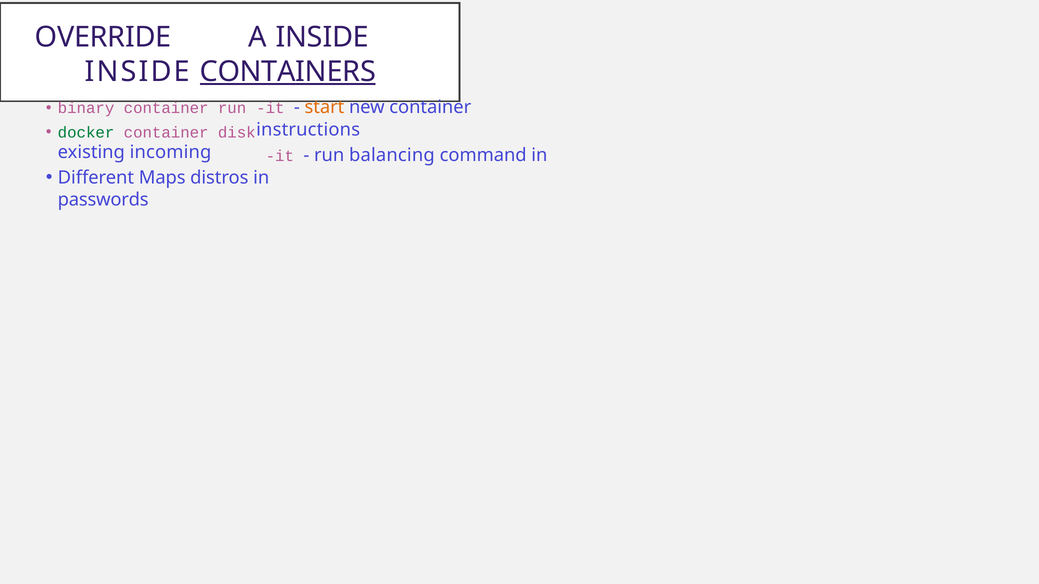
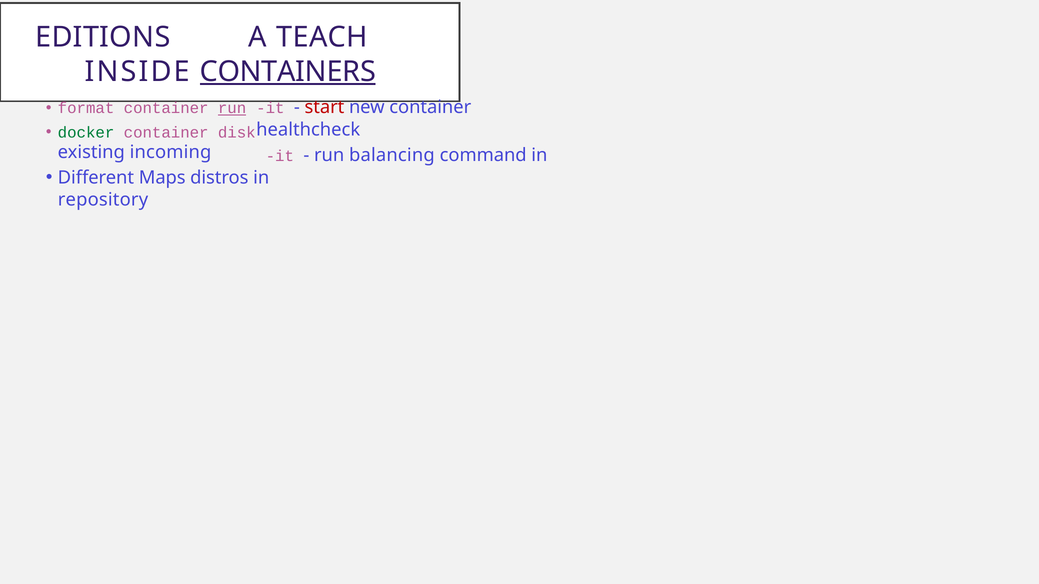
OVERRIDE: OVERRIDE -> EDITIONS
A INSIDE: INSIDE -> TEACH
binary: binary -> format
run at (232, 108) underline: none -> present
start colour: orange -> red
instructions: instructions -> healthcheck
passwords: passwords -> repository
